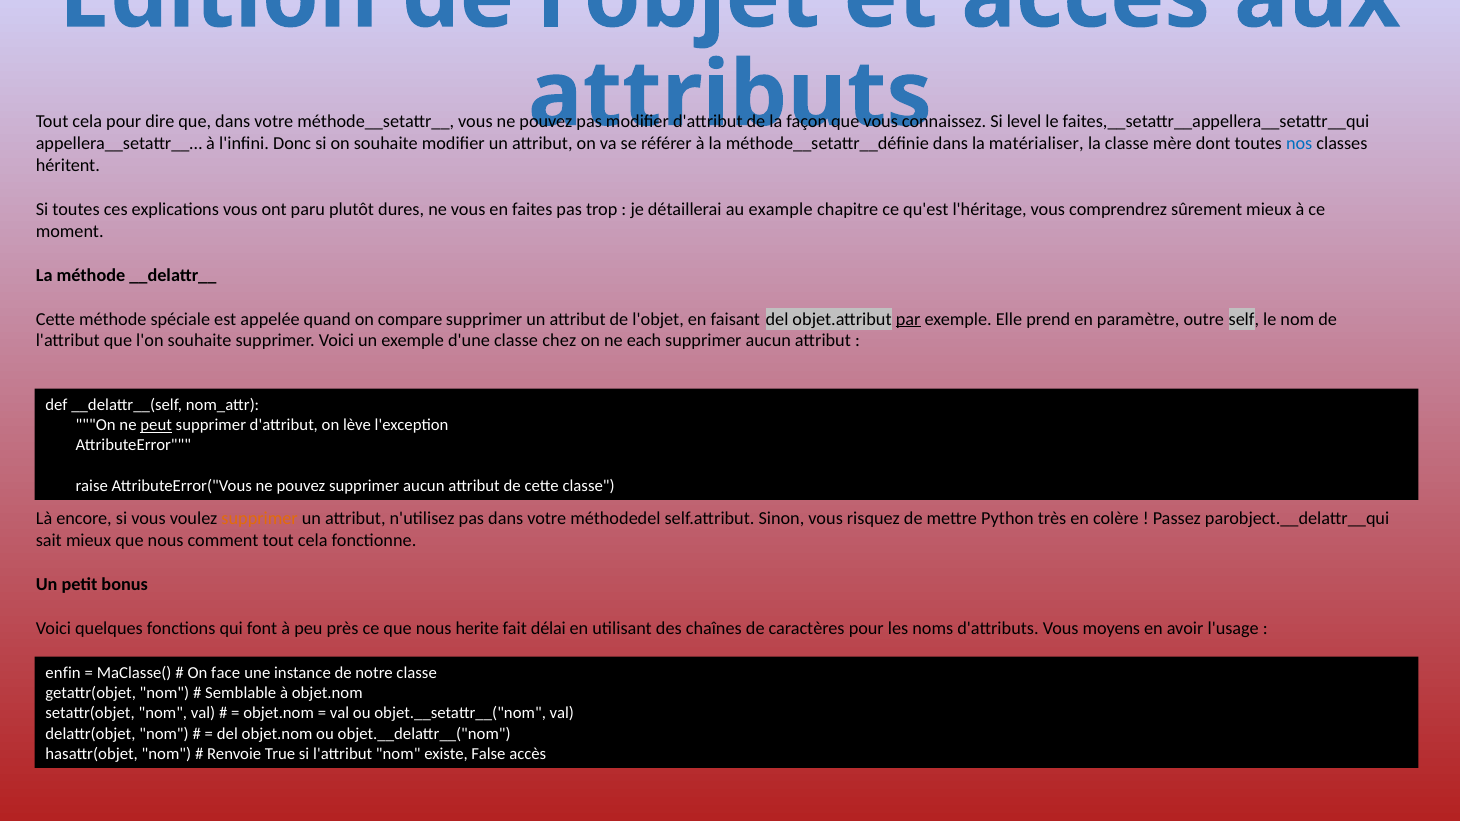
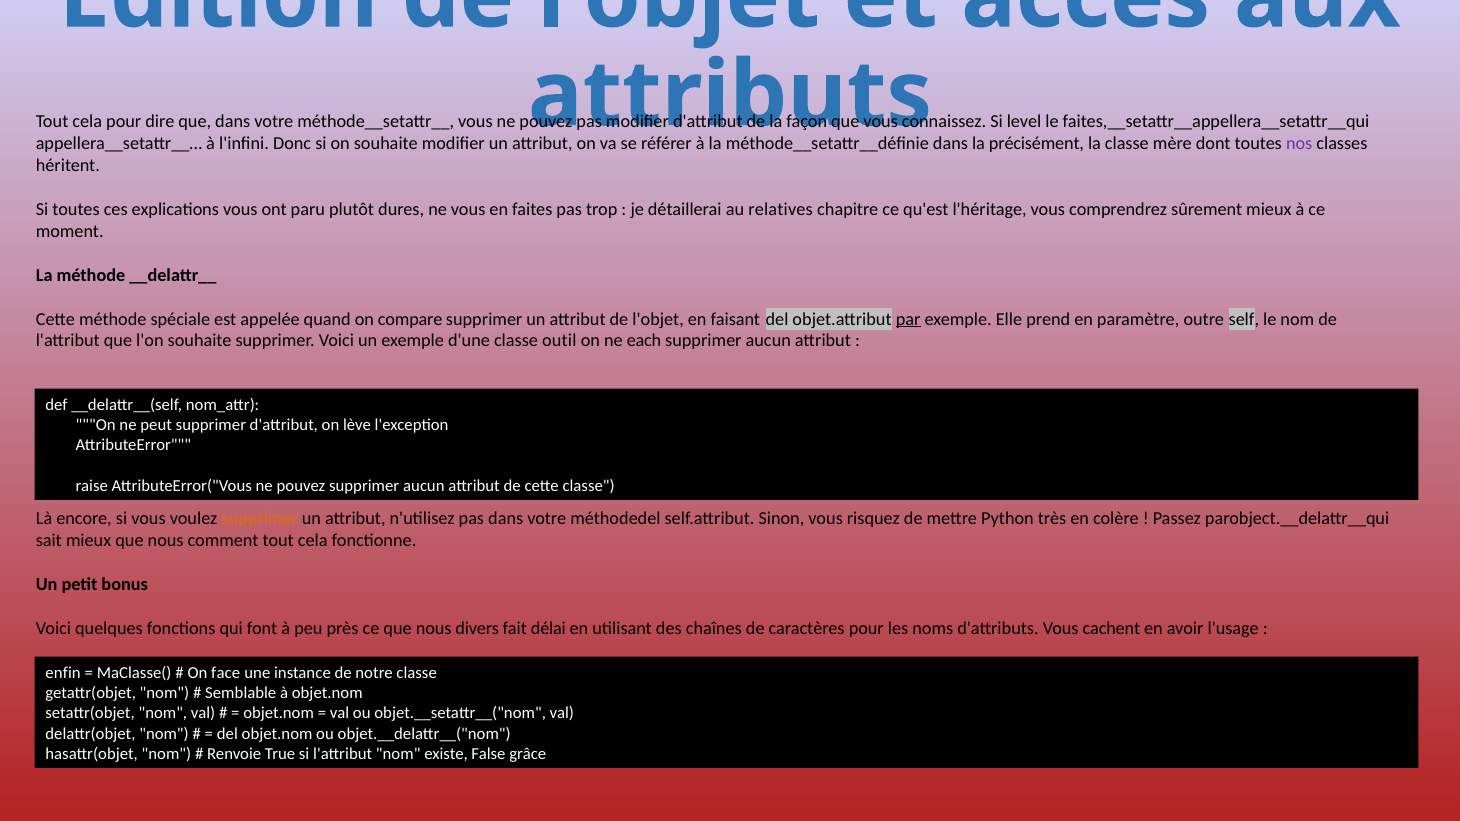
matérialiser: matérialiser -> précisément
nos colour: blue -> purple
example: example -> relatives
chez: chez -> outil
peut underline: present -> none
herite: herite -> divers
moyens: moyens -> cachent
False accès: accès -> grâce
